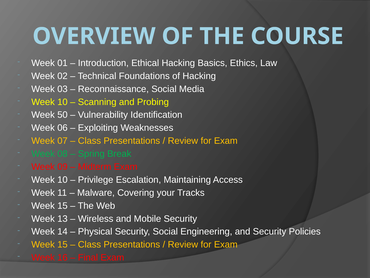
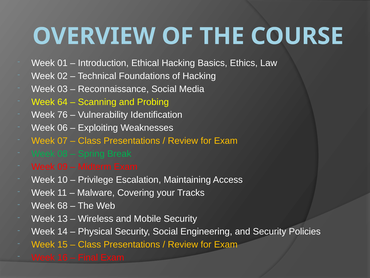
10 at (63, 102): 10 -> 64
50: 50 -> 76
15 at (63, 205): 15 -> 68
